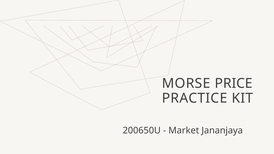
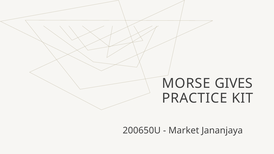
PRICE: PRICE -> GIVES
